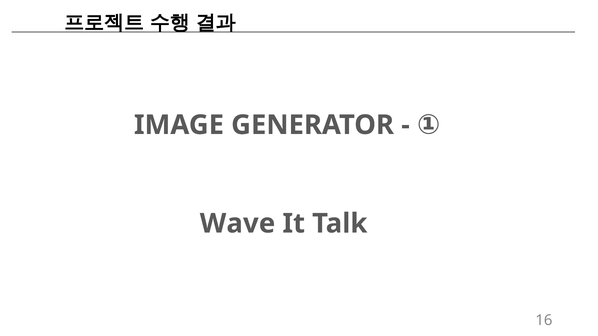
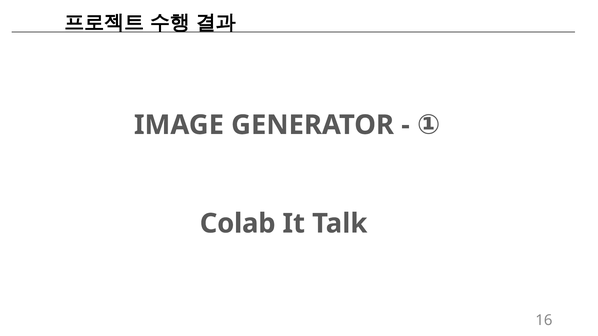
Wave: Wave -> Colab
